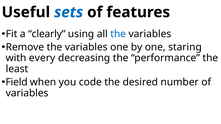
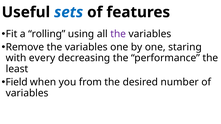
clearly: clearly -> rolling
the at (118, 34) colour: blue -> purple
code: code -> from
